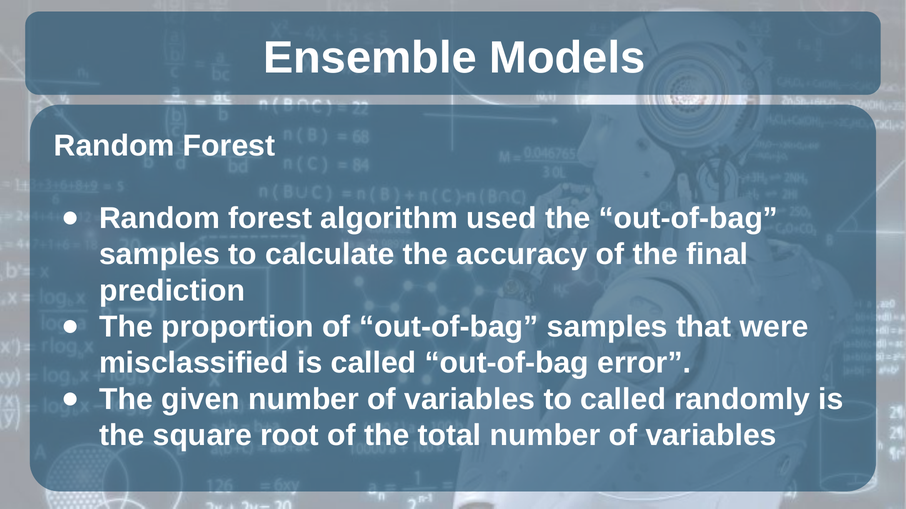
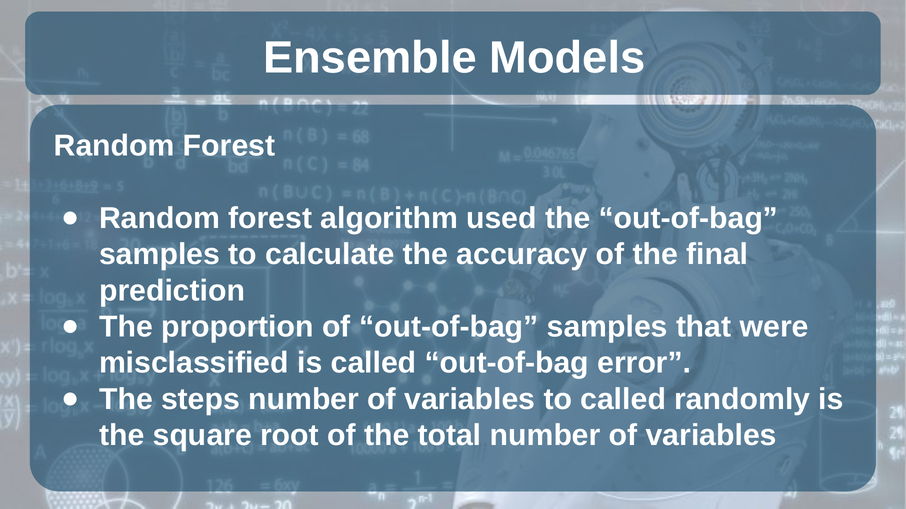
given: given -> steps
